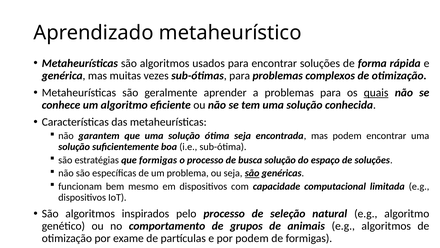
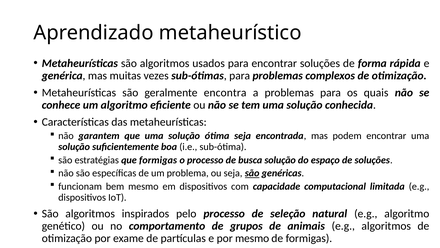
aprender: aprender -> encontra
quais underline: present -> none
por podem: podem -> mesmo
